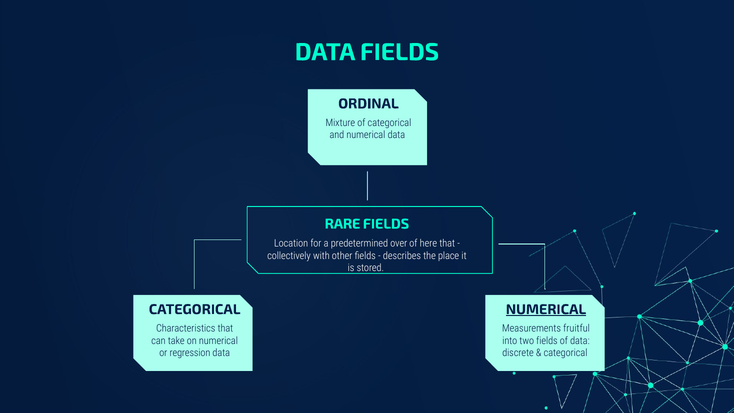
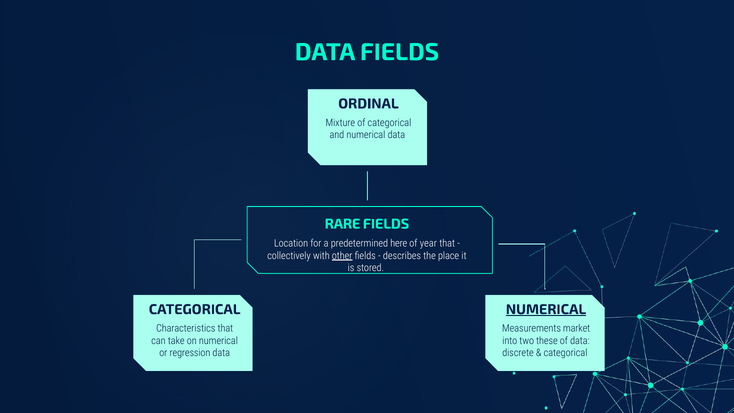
over: over -> here
here: here -> year
other underline: none -> present
fruitful: fruitful -> market
two fields: fields -> these
